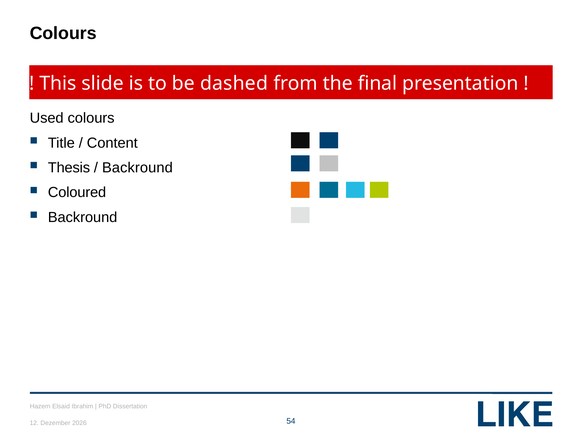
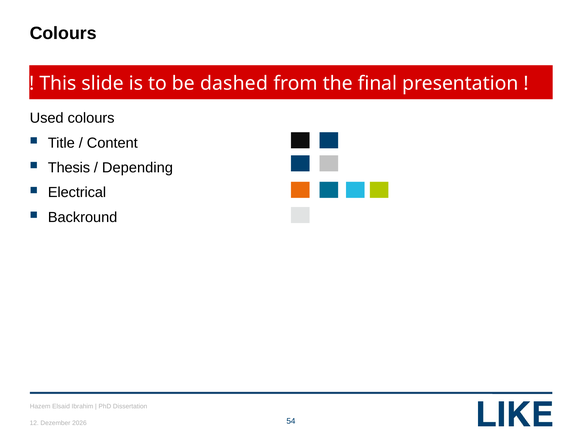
Backround at (137, 167): Backround -> Depending
Coloured: Coloured -> Electrical
